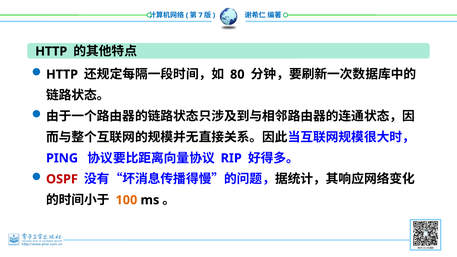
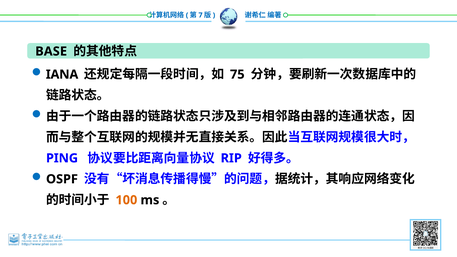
HTTP at (51, 51): HTTP -> BASE
HTTP at (62, 74): HTTP -> IANA
80: 80 -> 75
OSPF colour: red -> black
